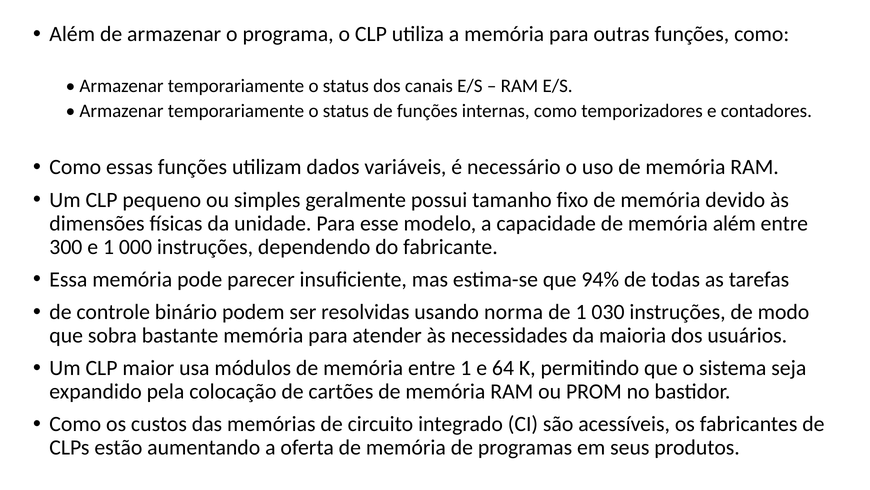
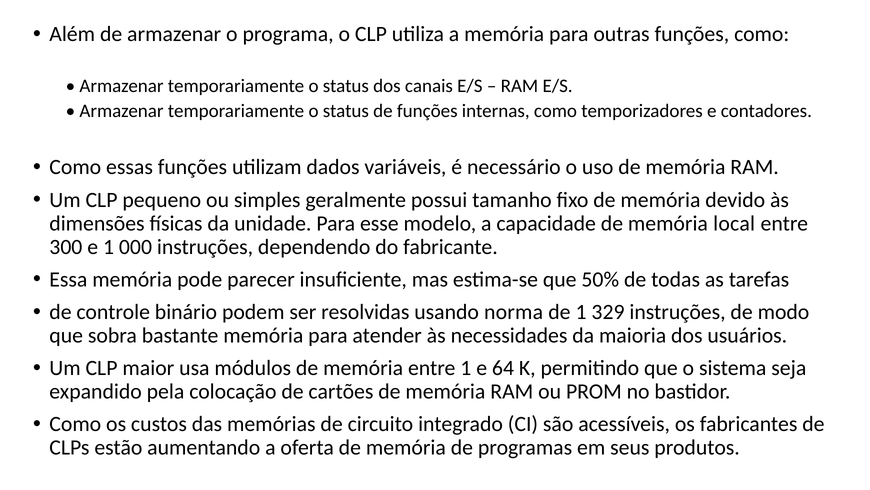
memória além: além -> local
94%: 94% -> 50%
030: 030 -> 329
